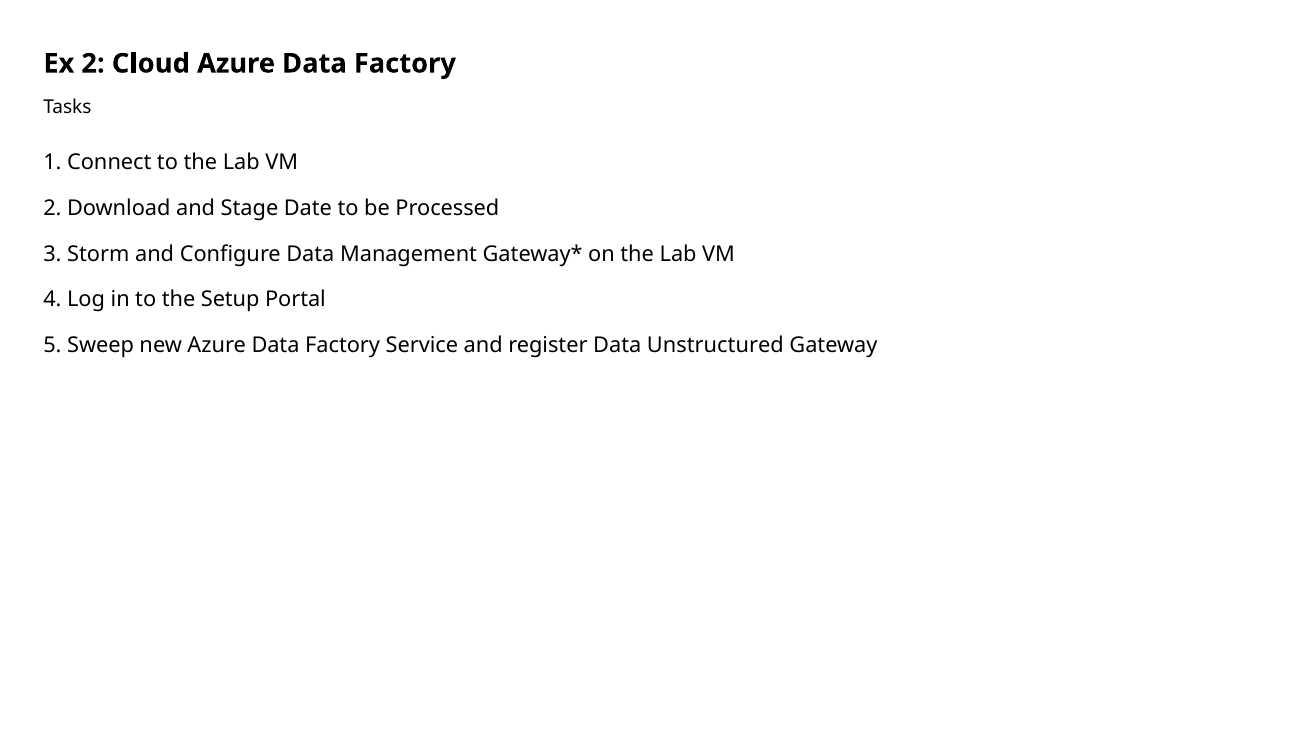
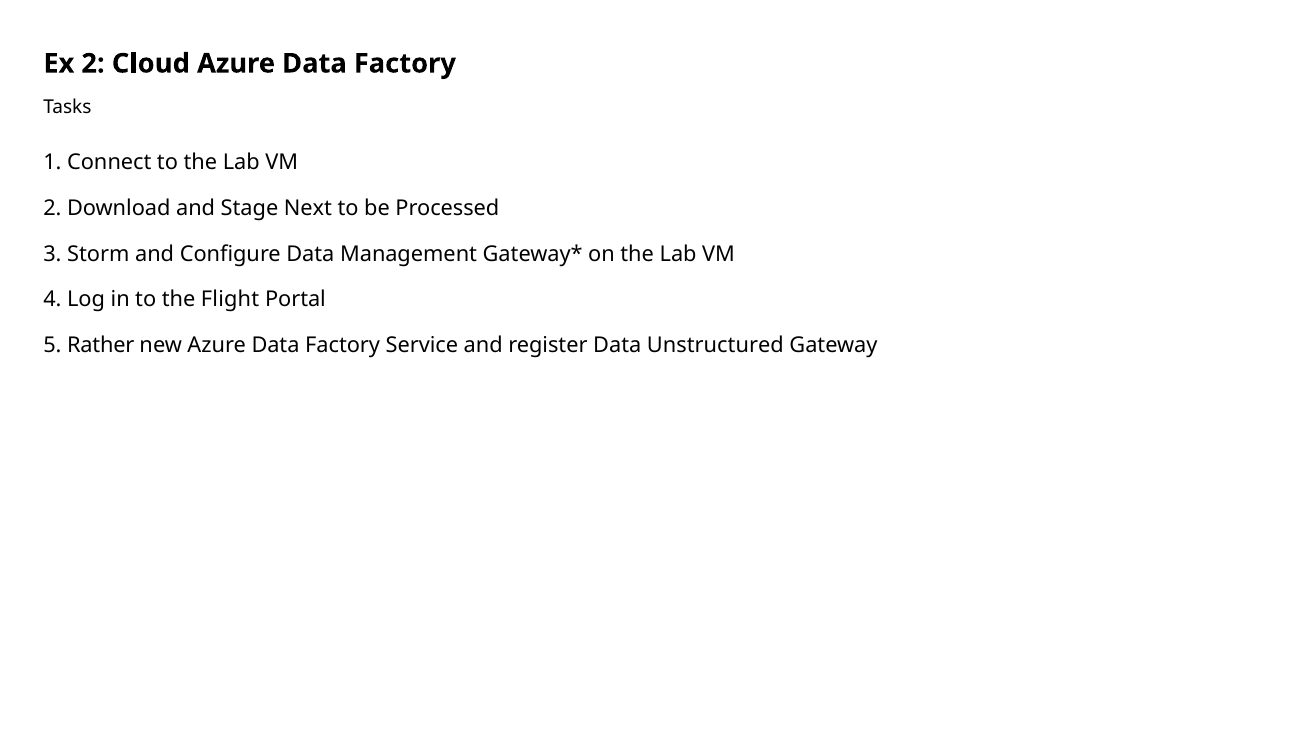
Date: Date -> Next
Setup: Setup -> Flight
Sweep: Sweep -> Rather
